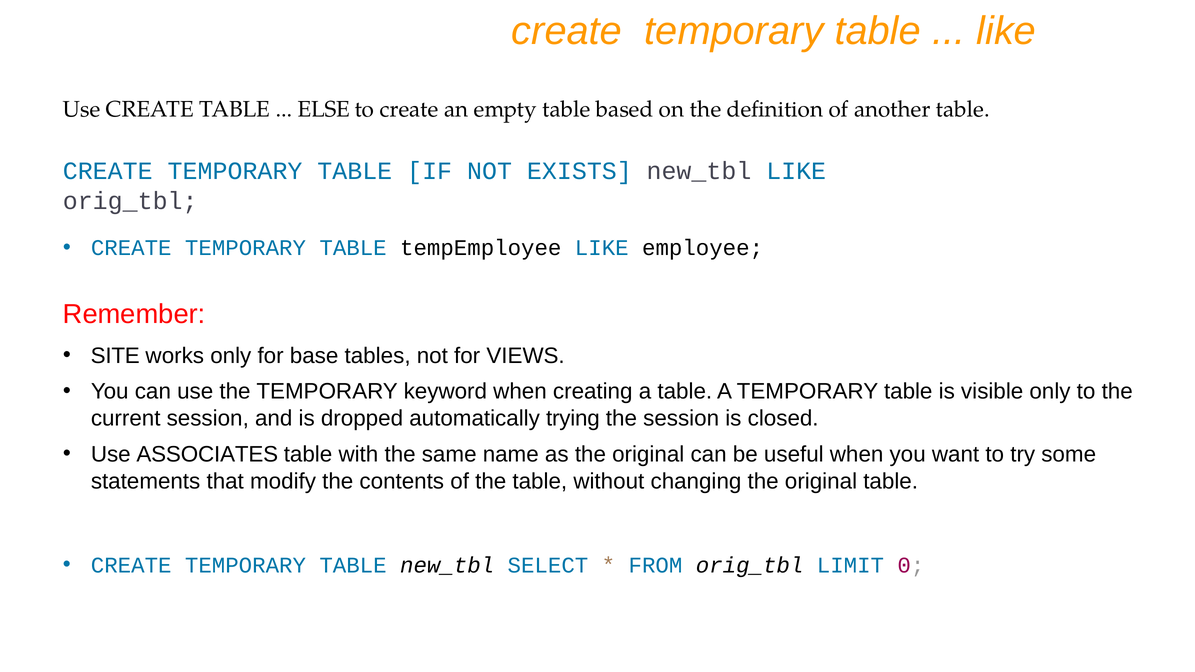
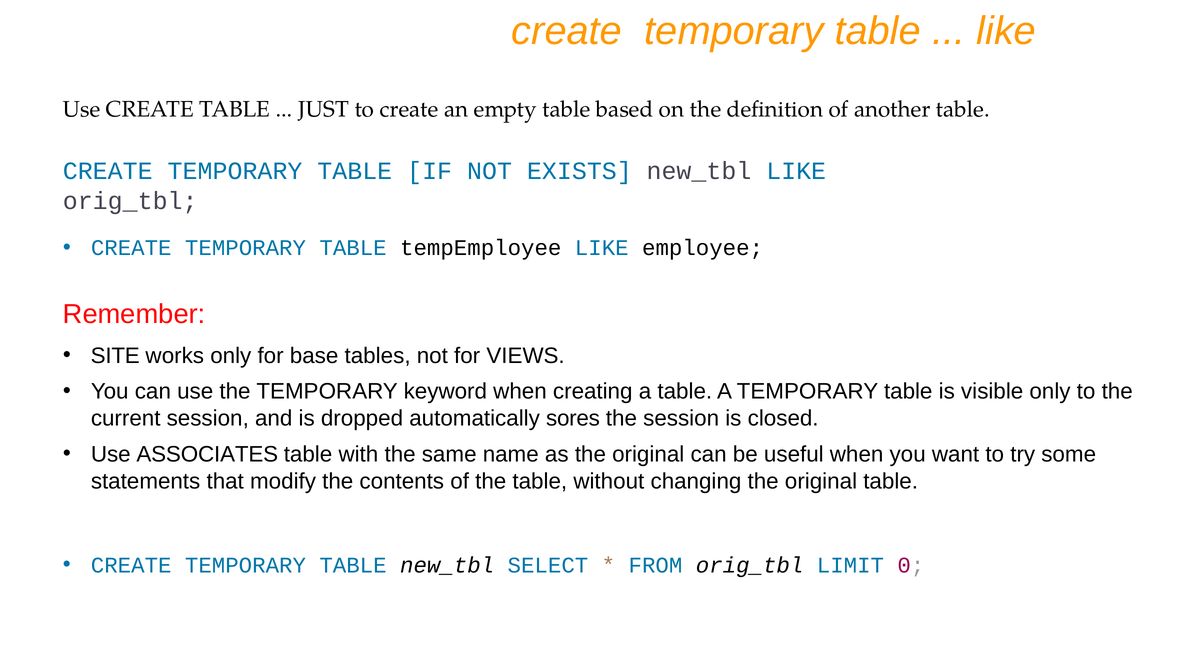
ELSE: ELSE -> JUST
trying: trying -> sores
